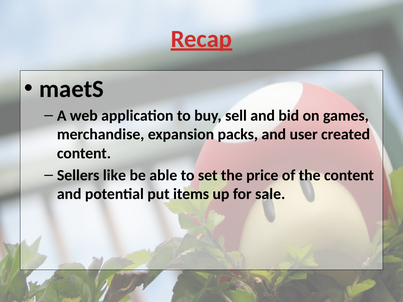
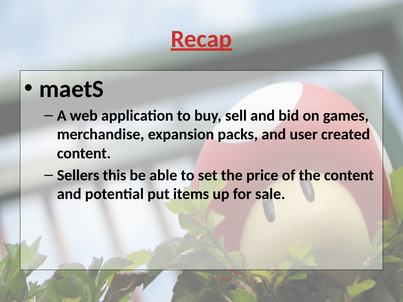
like: like -> this
